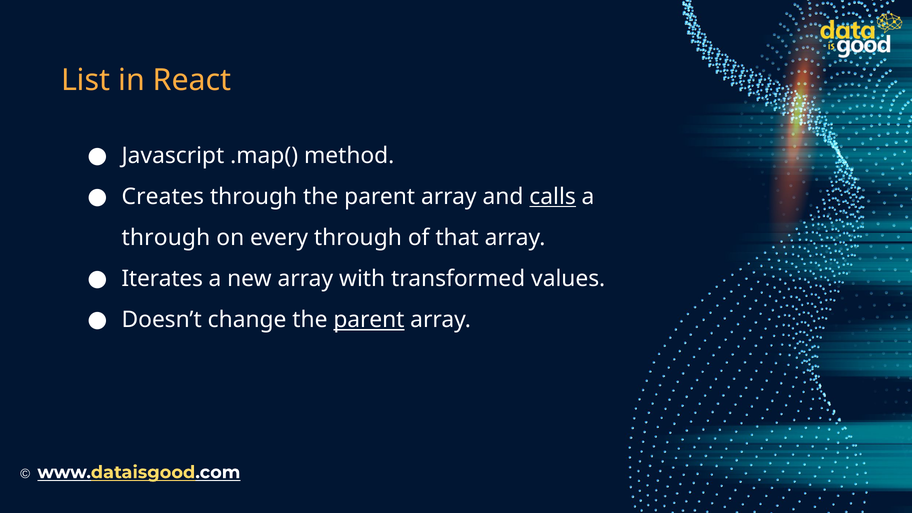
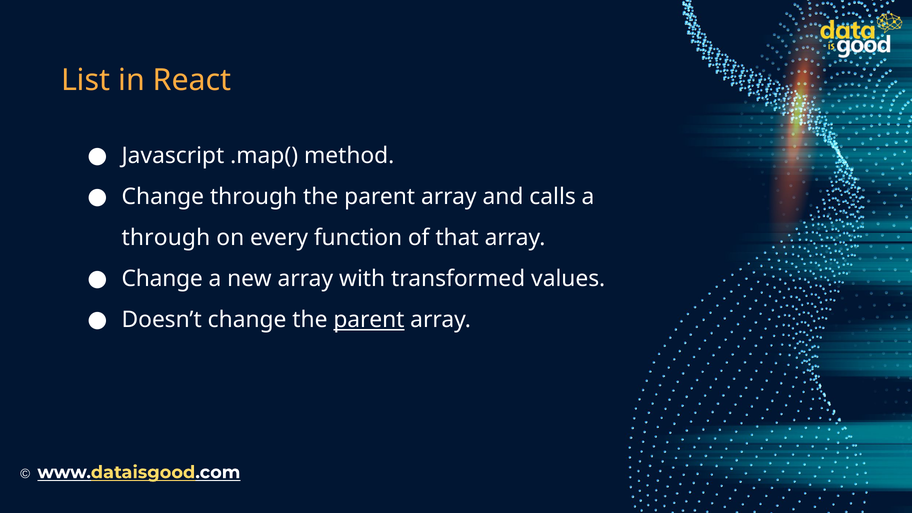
Creates at (163, 197): Creates -> Change
calls underline: present -> none
every through: through -> function
Iterates at (162, 279): Iterates -> Change
